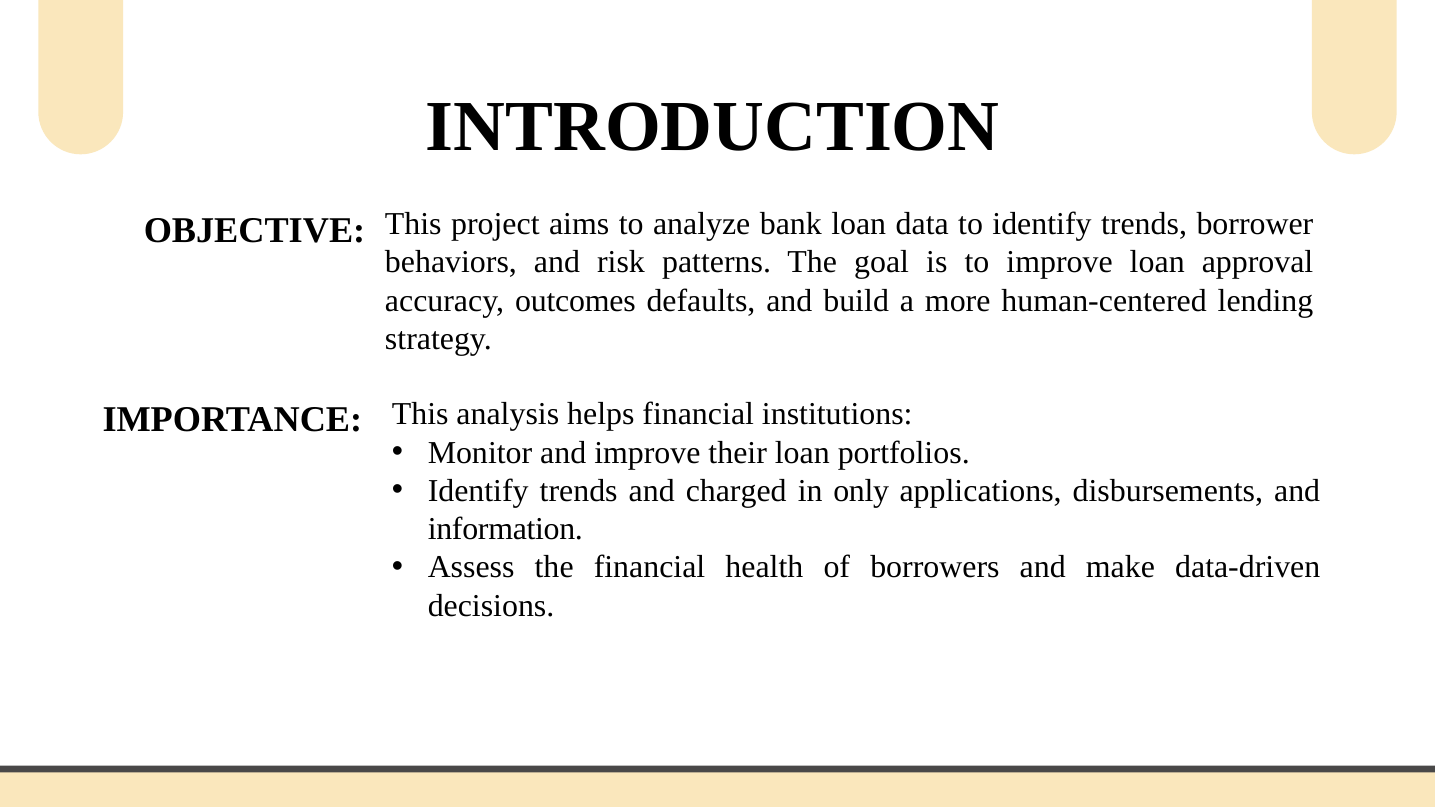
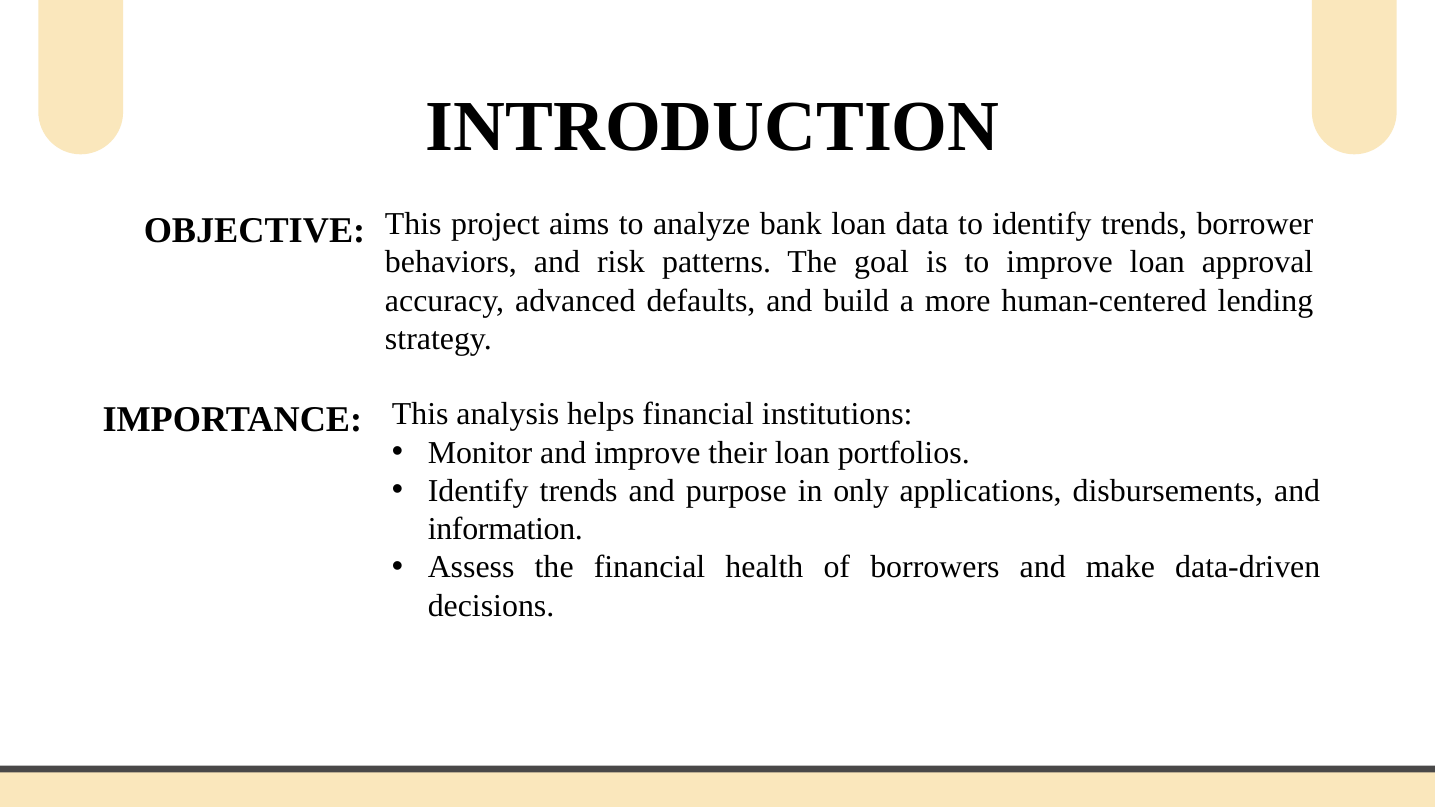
outcomes: outcomes -> advanced
charged: charged -> purpose
